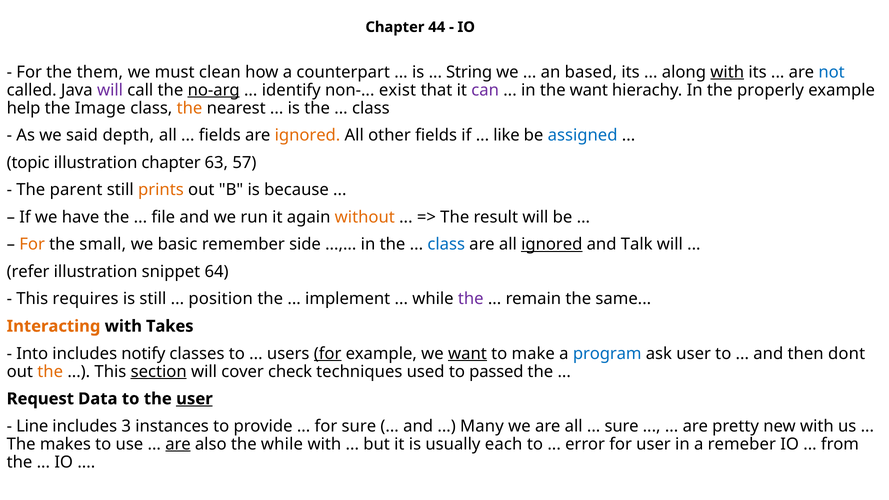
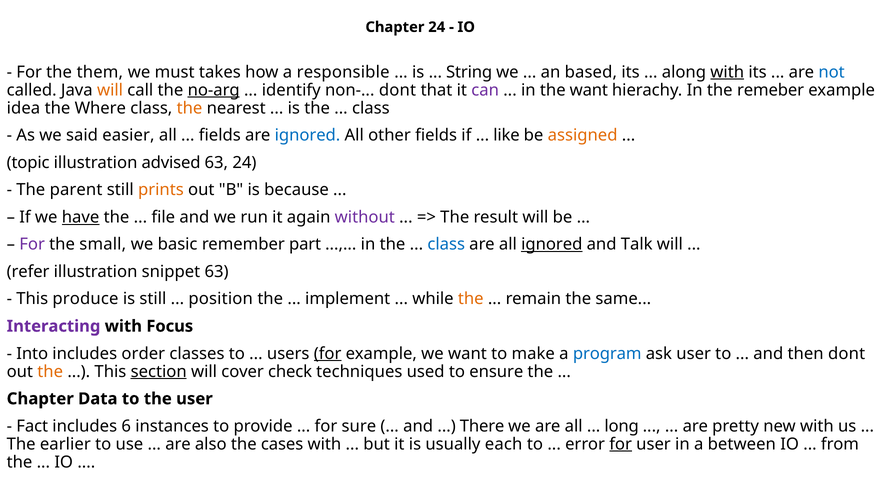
Chapter 44: 44 -> 24
clean: clean -> takes
counterpart: counterpart -> responsible
will at (110, 90) colour: purple -> orange
non- exist: exist -> dont
properly: properly -> remeber
help: help -> idea
Image: Image -> Where
depth: depth -> easier
ignored at (307, 135) colour: orange -> blue
assigned colour: blue -> orange
illustration chapter: chapter -> advised
63 57: 57 -> 24
have underline: none -> present
without colour: orange -> purple
For at (32, 244) colour: orange -> purple
side: side -> part
snippet 64: 64 -> 63
requires: requires -> produce
the at (471, 299) colour: purple -> orange
Interacting colour: orange -> purple
Takes: Takes -> Focus
notify: notify -> order
want at (467, 354) underline: present -> none
passed: passed -> ensure
Request at (40, 399): Request -> Chapter
user at (194, 399) underline: present -> none
Line: Line -> Fact
3: 3 -> 6
Many: Many -> There
sure at (622, 426): sure -> long
makes: makes -> earlier
are at (178, 444) underline: present -> none
the while: while -> cases
for at (621, 444) underline: none -> present
remeber: remeber -> between
